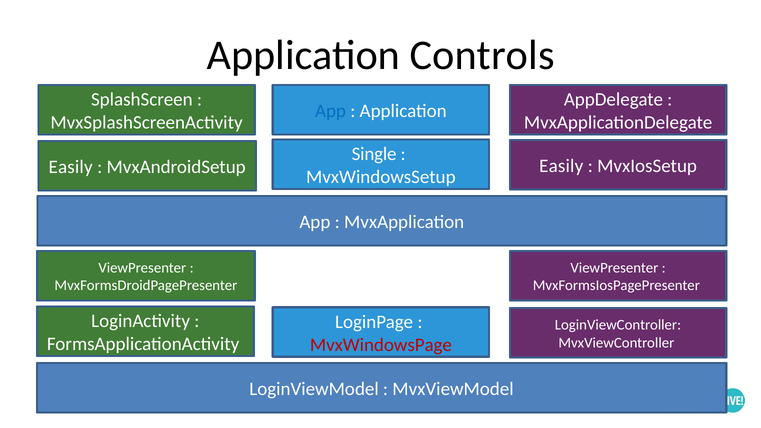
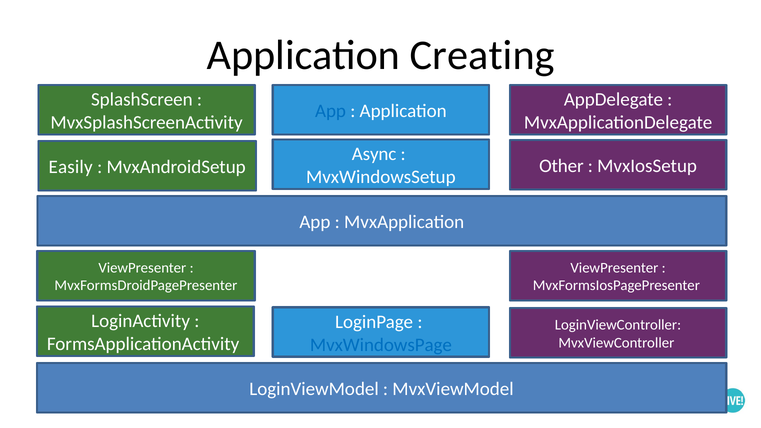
Controls: Controls -> Creating
Single: Single -> Async
Easily at (561, 166): Easily -> Other
MvxWindowsPage colour: red -> blue
